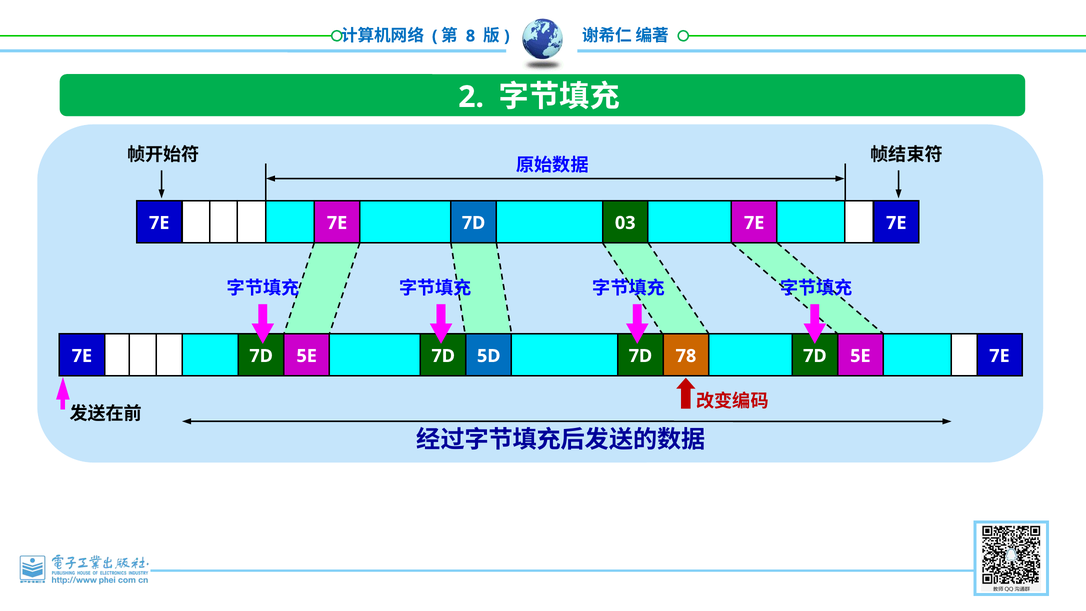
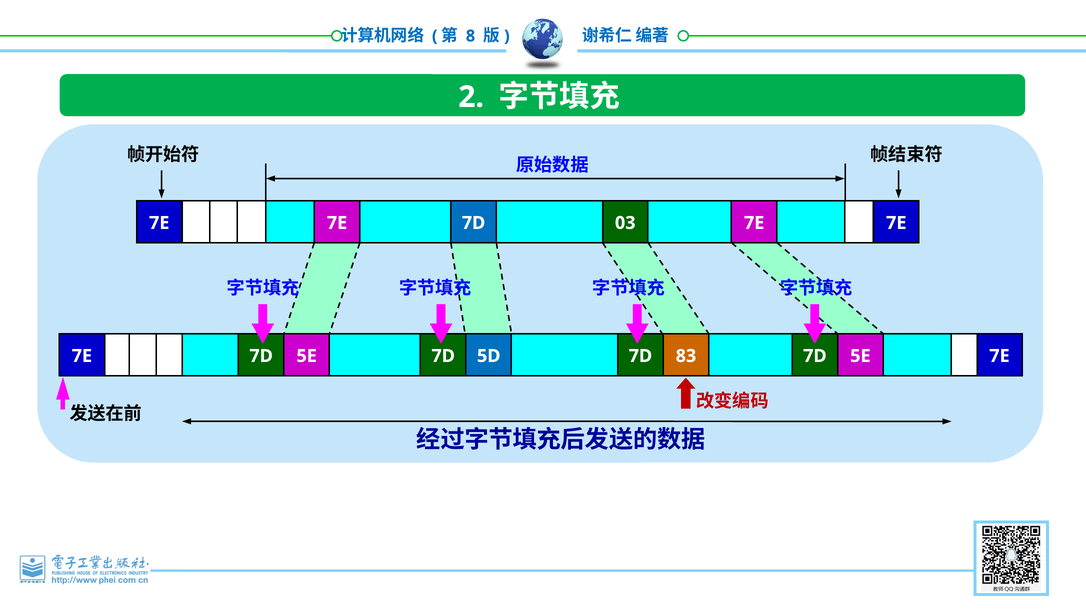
78: 78 -> 83
